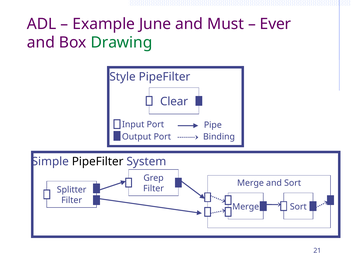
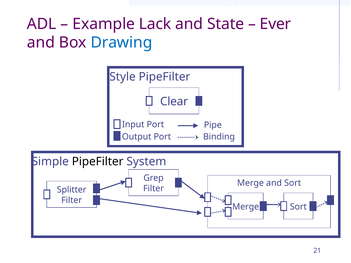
June: June -> Lack
Must: Must -> State
Drawing colour: green -> blue
